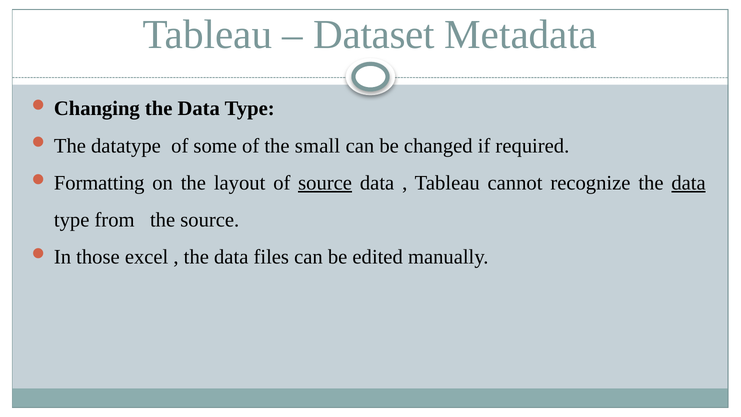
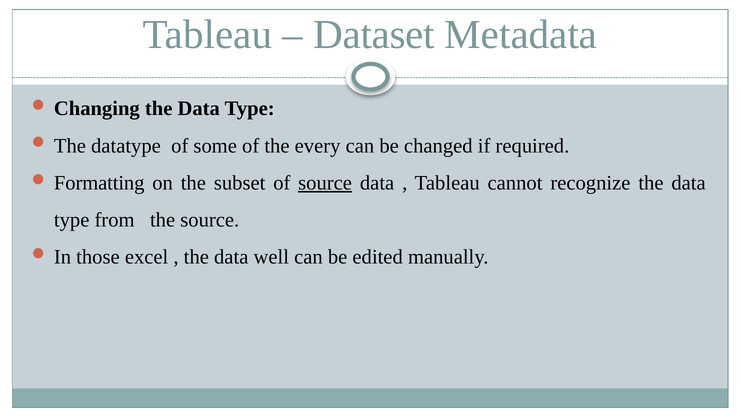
small: small -> every
layout: layout -> subset
data at (689, 183) underline: present -> none
files: files -> well
